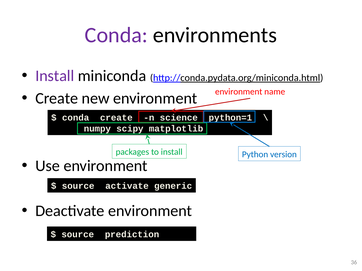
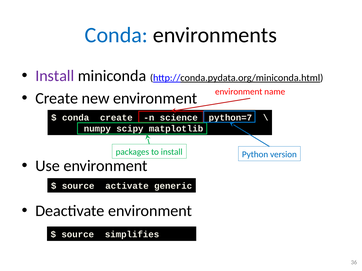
Conda at (116, 35) colour: purple -> blue
python=1: python=1 -> python=7
prediction: prediction -> simplifies
